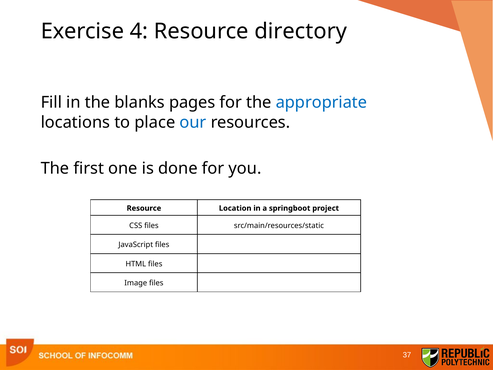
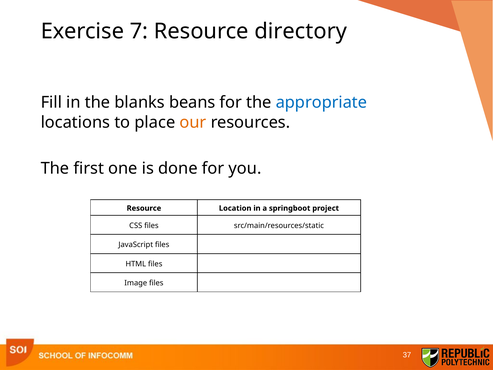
4: 4 -> 7
pages: pages -> beans
our colour: blue -> orange
